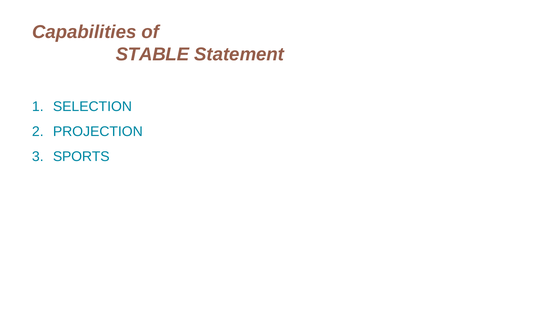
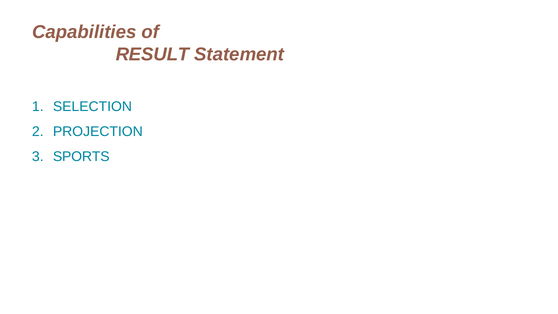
STABLE: STABLE -> RESULT
